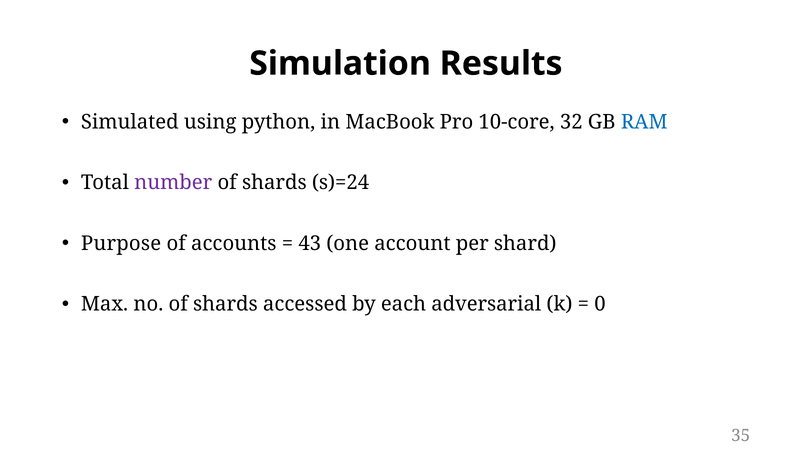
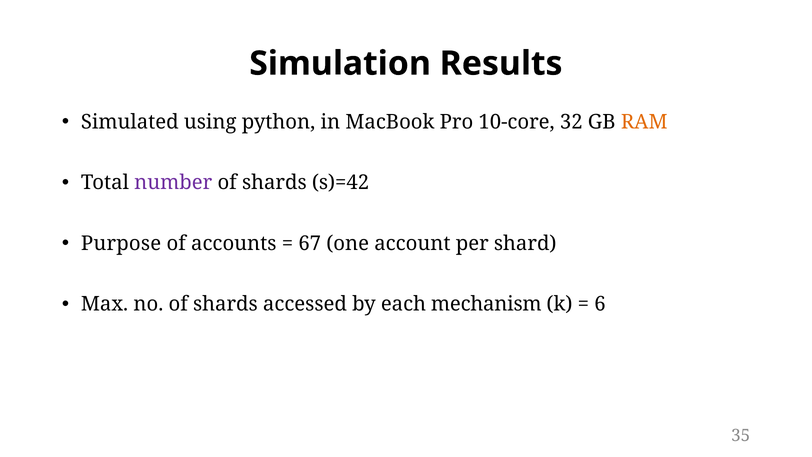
RAM colour: blue -> orange
s)=24: s)=24 -> s)=42
43: 43 -> 67
adversarial: adversarial -> mechanism
0: 0 -> 6
